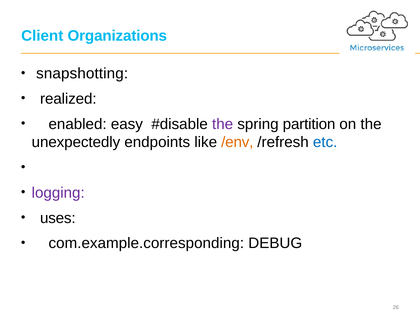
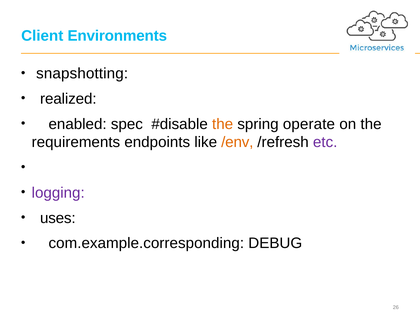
Organizations: Organizations -> Environments
easy: easy -> spec
the at (223, 124) colour: purple -> orange
partition: partition -> operate
unexpectedly: unexpectedly -> requirements
etc colour: blue -> purple
